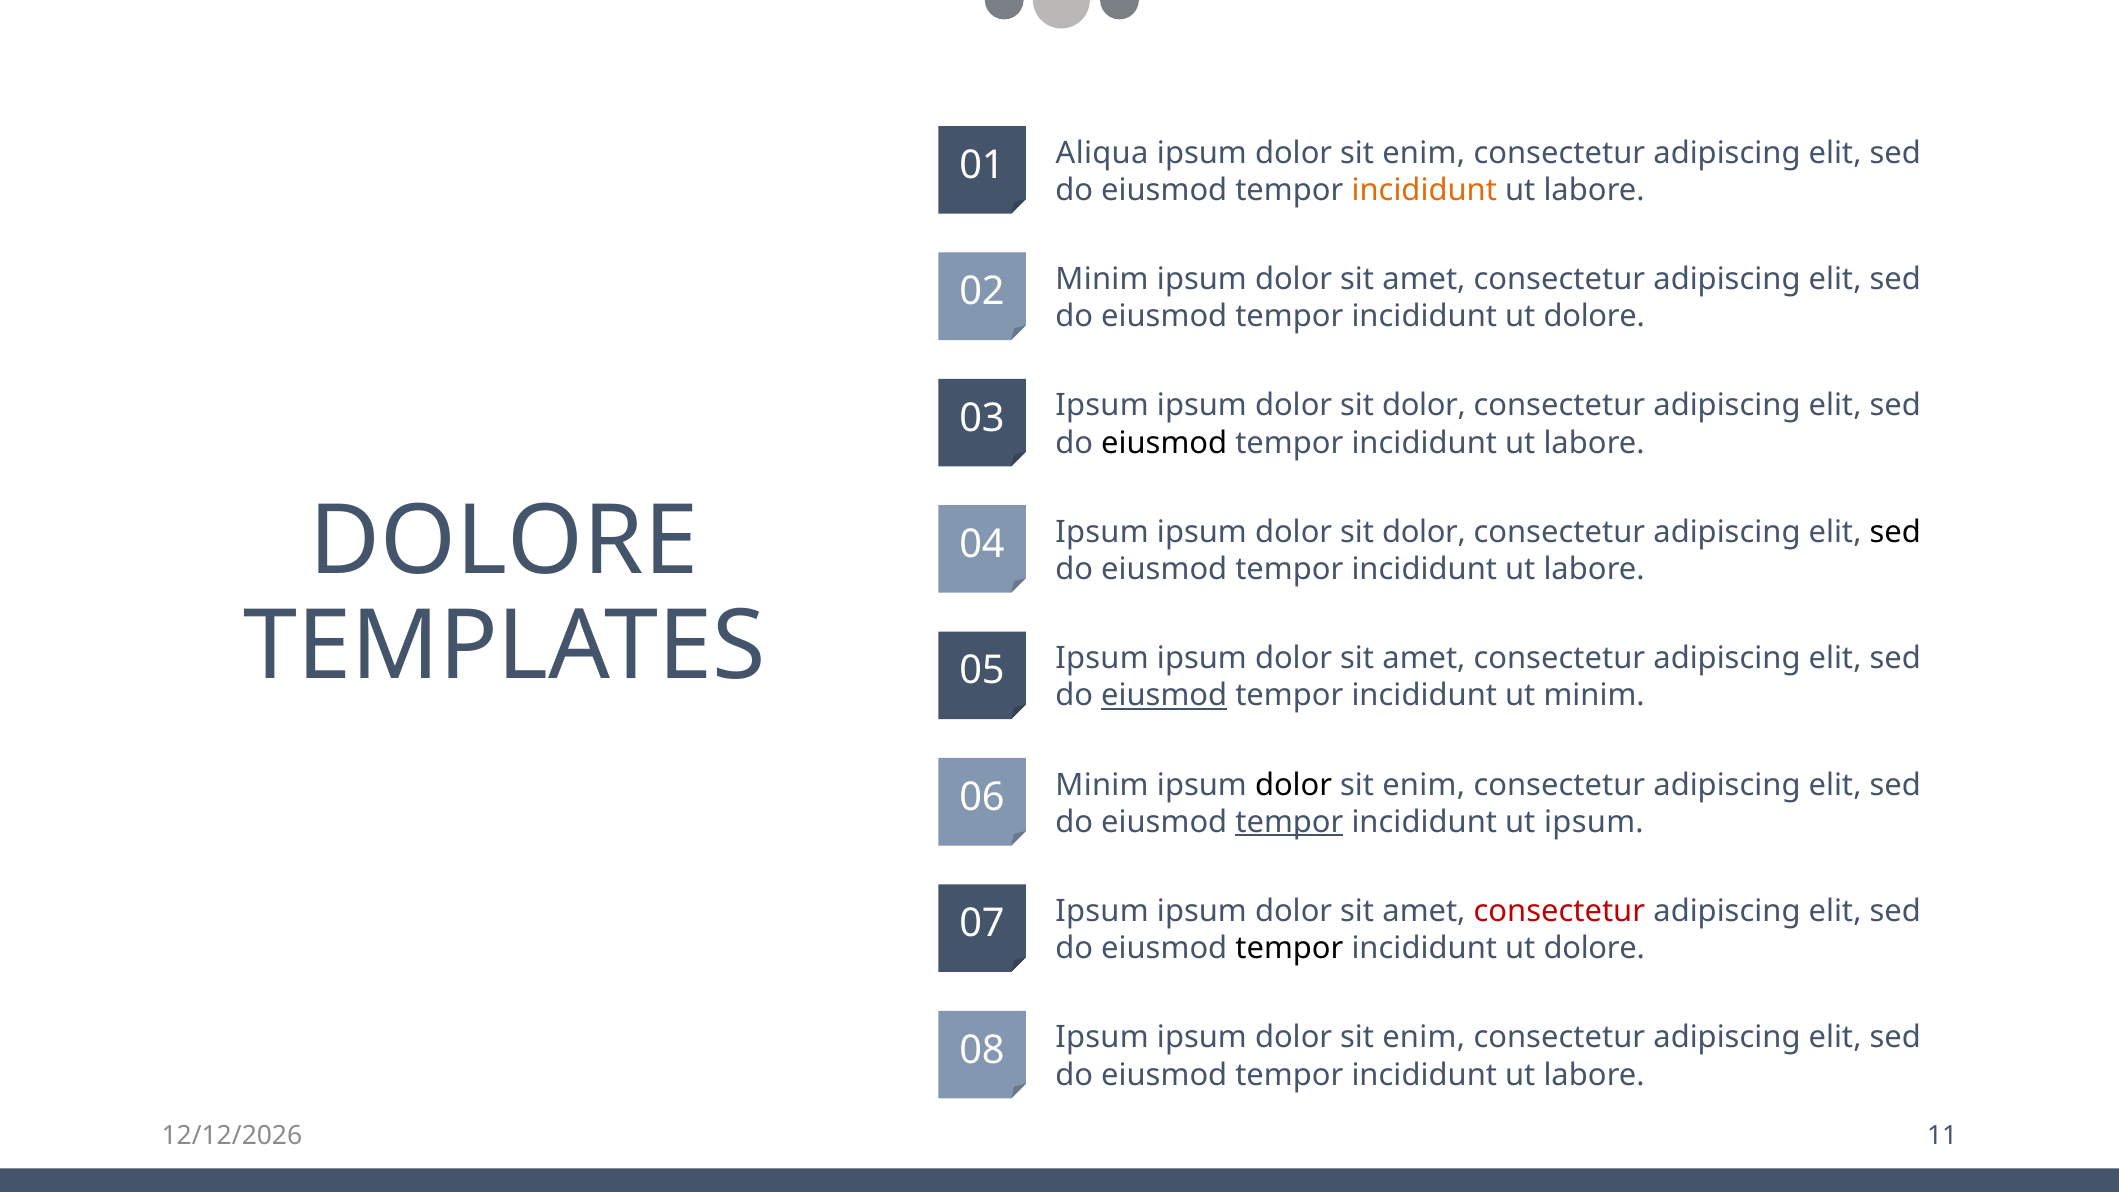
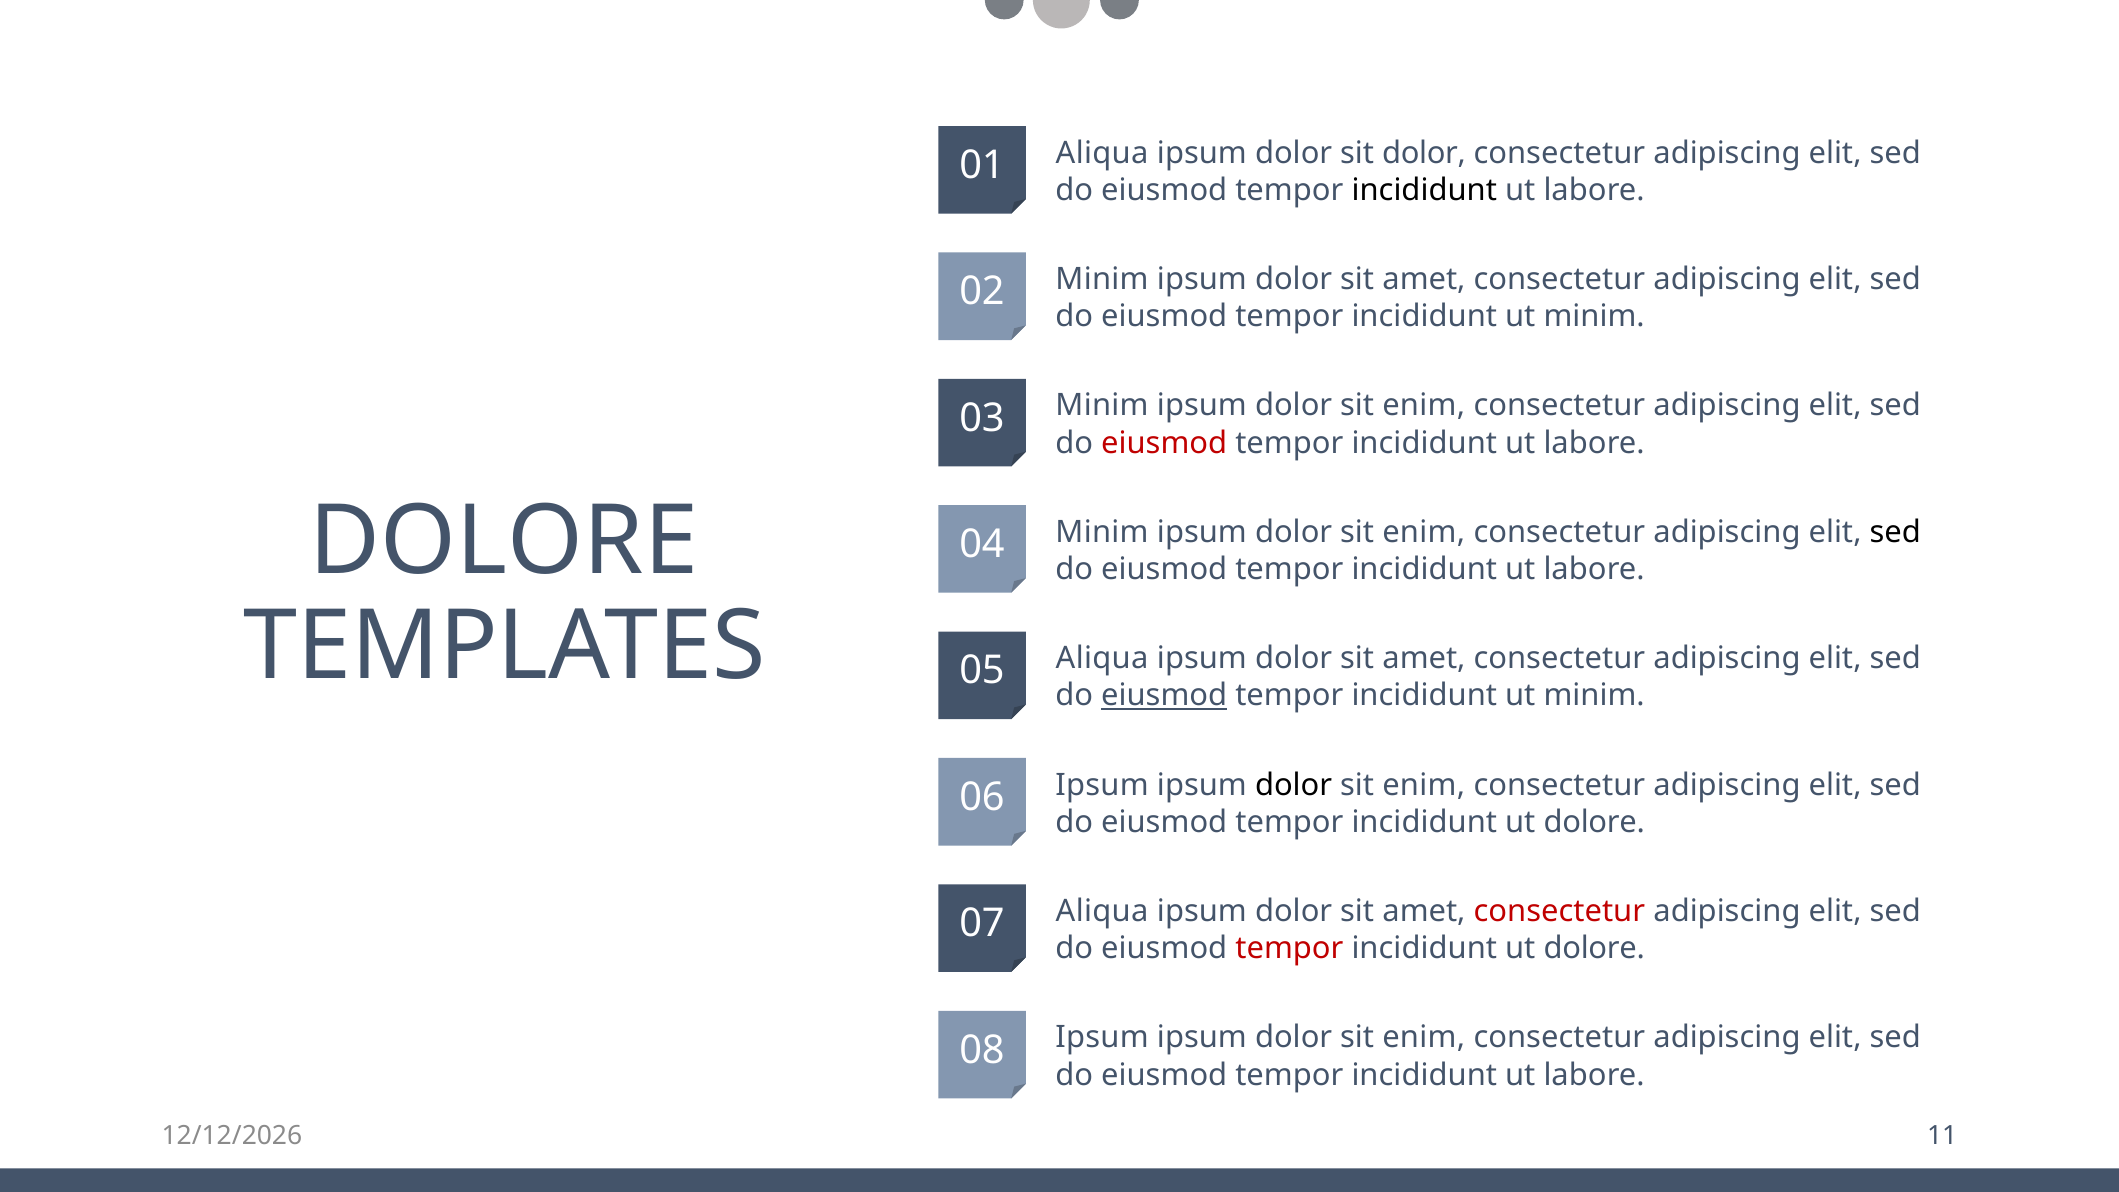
enim at (1424, 153): enim -> dolor
incididunt at (1424, 190) colour: orange -> black
dolore at (1594, 317): dolore -> minim
03 Ipsum: Ipsum -> Minim
dolor at (1424, 406): dolor -> enim
eiusmod at (1164, 443) colour: black -> red
04 Ipsum: Ipsum -> Minim
dolor at (1424, 532): dolor -> enim
05 Ipsum: Ipsum -> Aliqua
06 Minim: Minim -> Ipsum
tempor at (1289, 822) underline: present -> none
ipsum at (1594, 822): ipsum -> dolore
07 Ipsum: Ipsum -> Aliqua
tempor at (1289, 948) colour: black -> red
